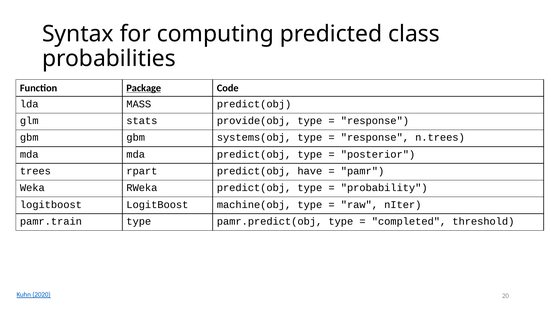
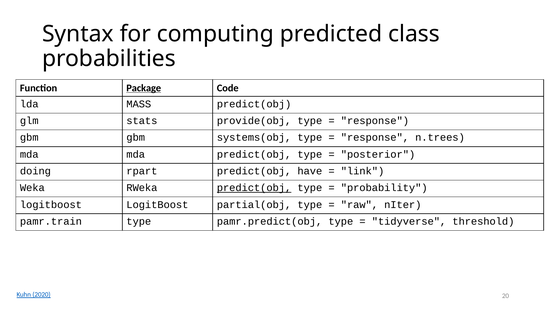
trees: trees -> doing
pamr: pamr -> link
predict(obj at (254, 188) underline: none -> present
machine(obj: machine(obj -> partial(obj
completed: completed -> tidyverse
